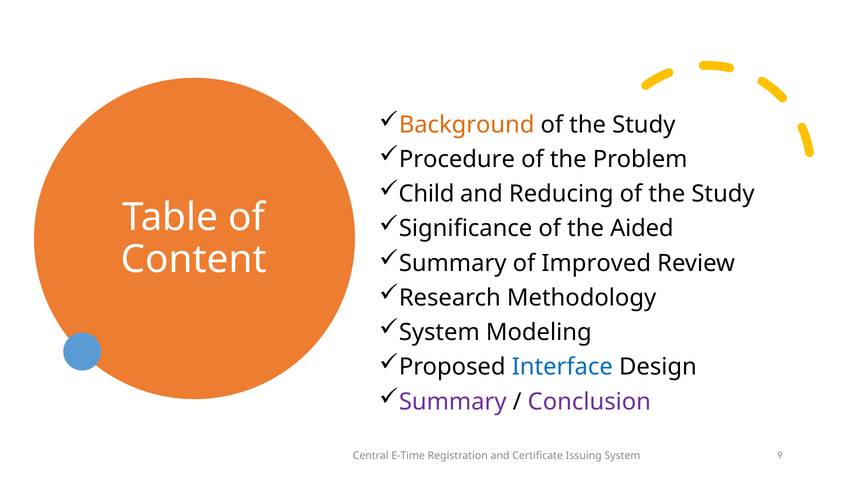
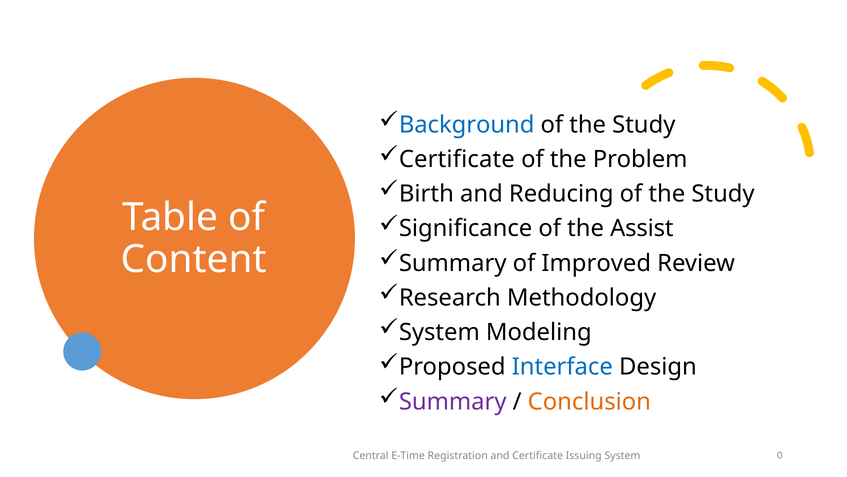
Background colour: orange -> blue
Procedure at (457, 159): Procedure -> Certificate
Child: Child -> Birth
Aided: Aided -> Assist
Conclusion colour: purple -> orange
9: 9 -> 0
